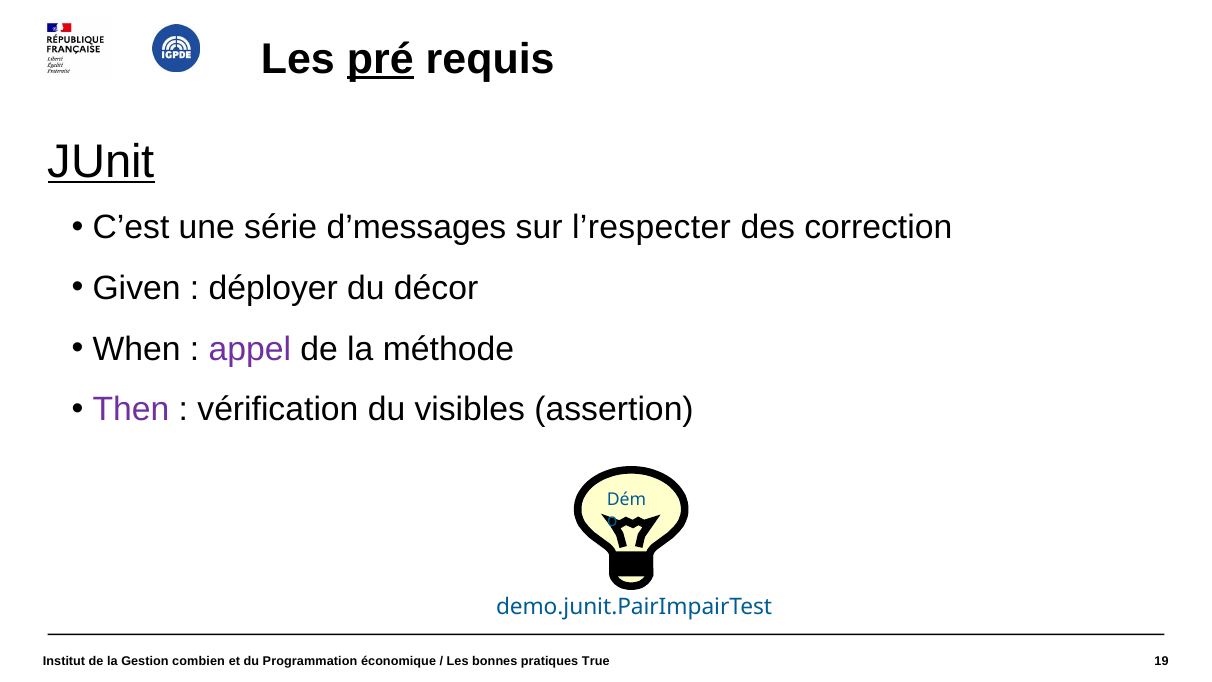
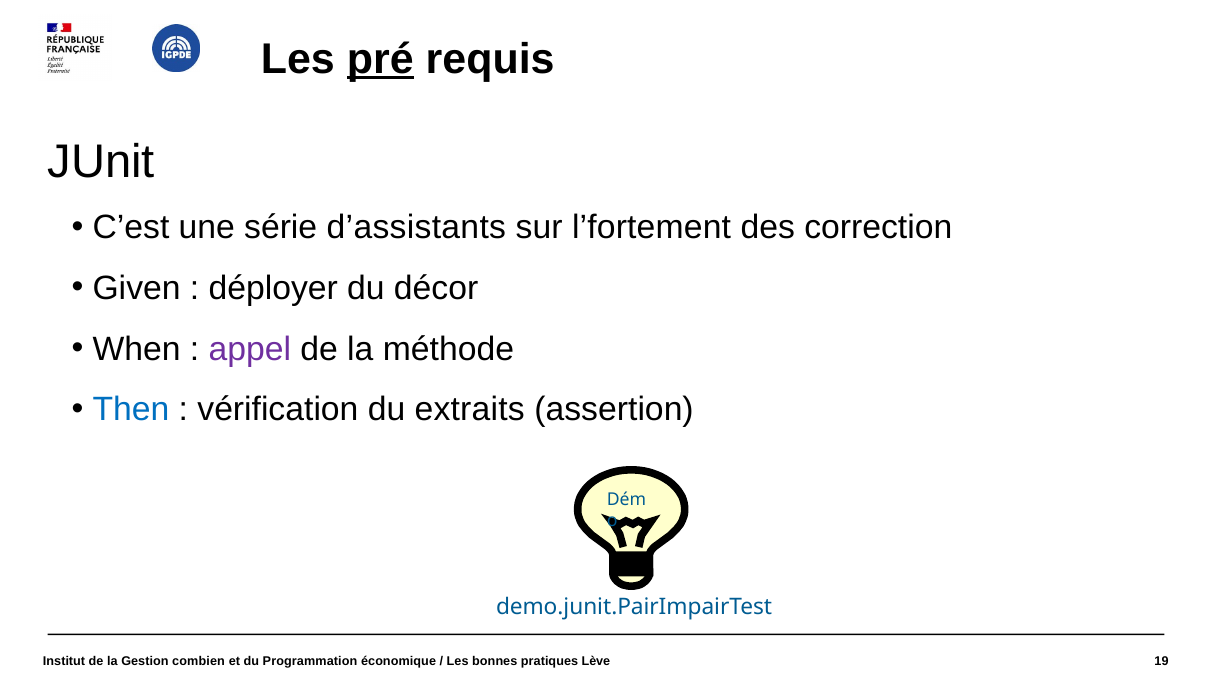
JUnit underline: present -> none
d’messages: d’messages -> d’assistants
l’respecter: l’respecter -> l’fortement
Then colour: purple -> blue
visibles: visibles -> extraits
True: True -> Lève
